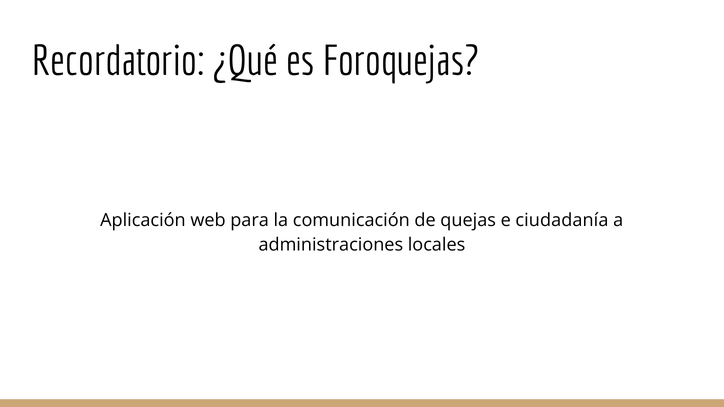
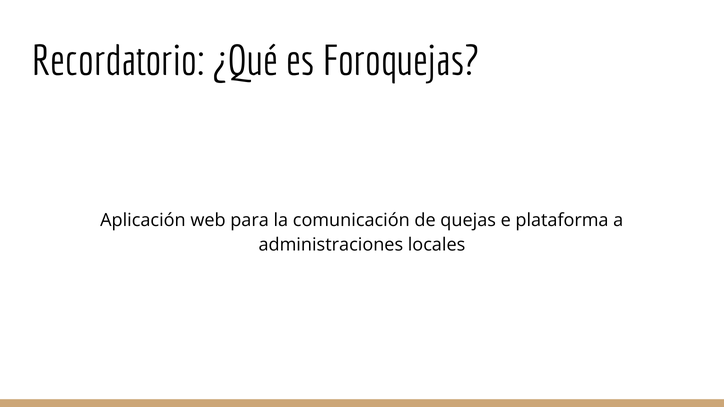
ciudadanía: ciudadanía -> plataforma
